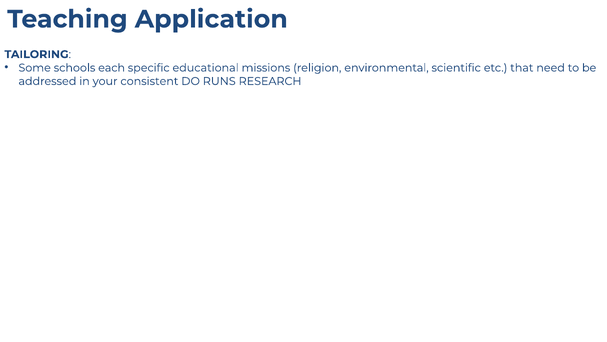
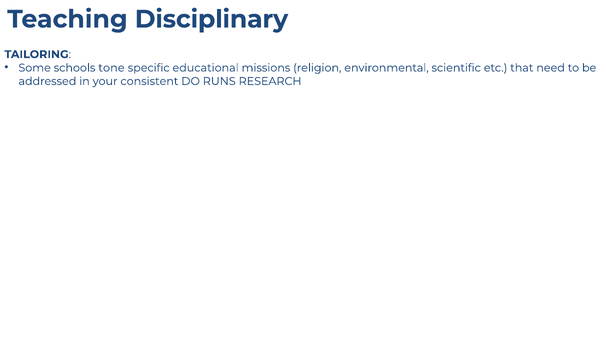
Application: Application -> Disciplinary
each: each -> tone
